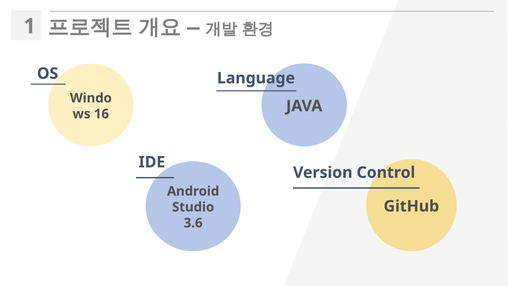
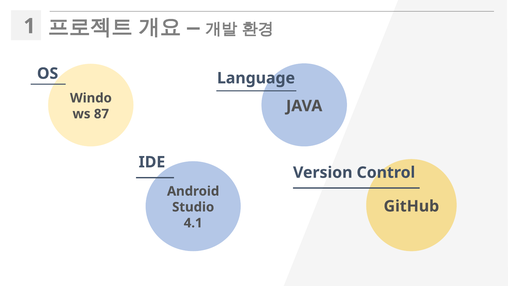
16: 16 -> 87
3.6: 3.6 -> 4.1
